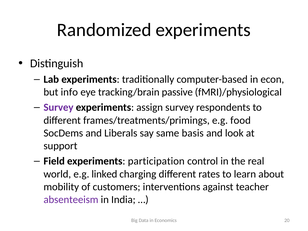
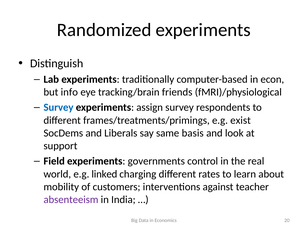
passive: passive -> friends
Survey at (58, 107) colour: purple -> blue
food: food -> exist
participation: participation -> governments
